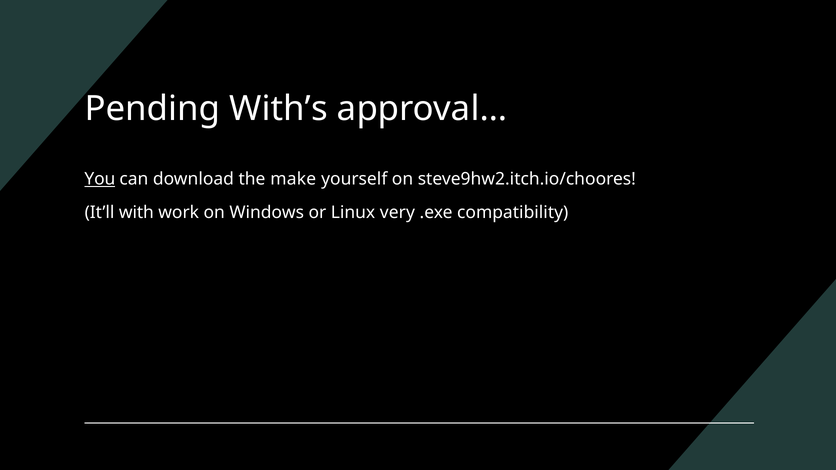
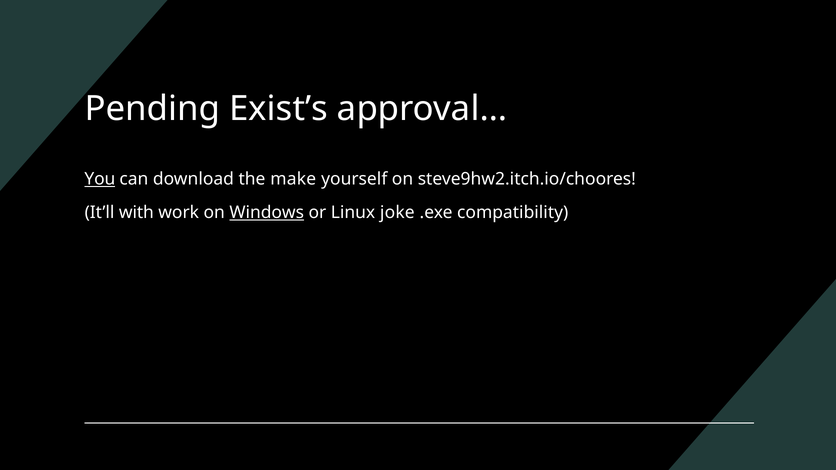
With’s: With’s -> Exist’s
Windows underline: none -> present
very: very -> joke
